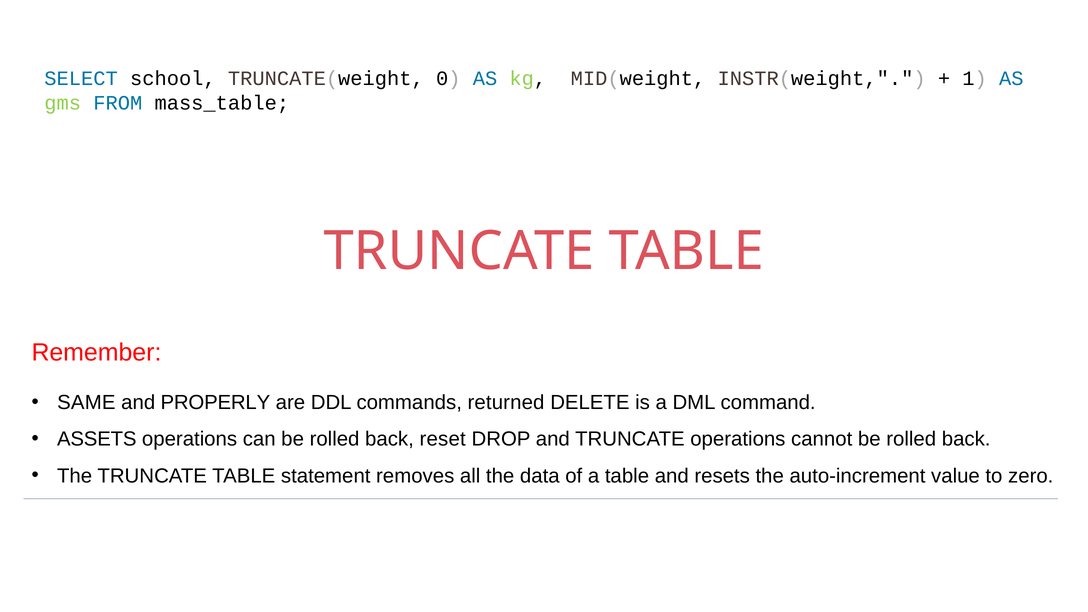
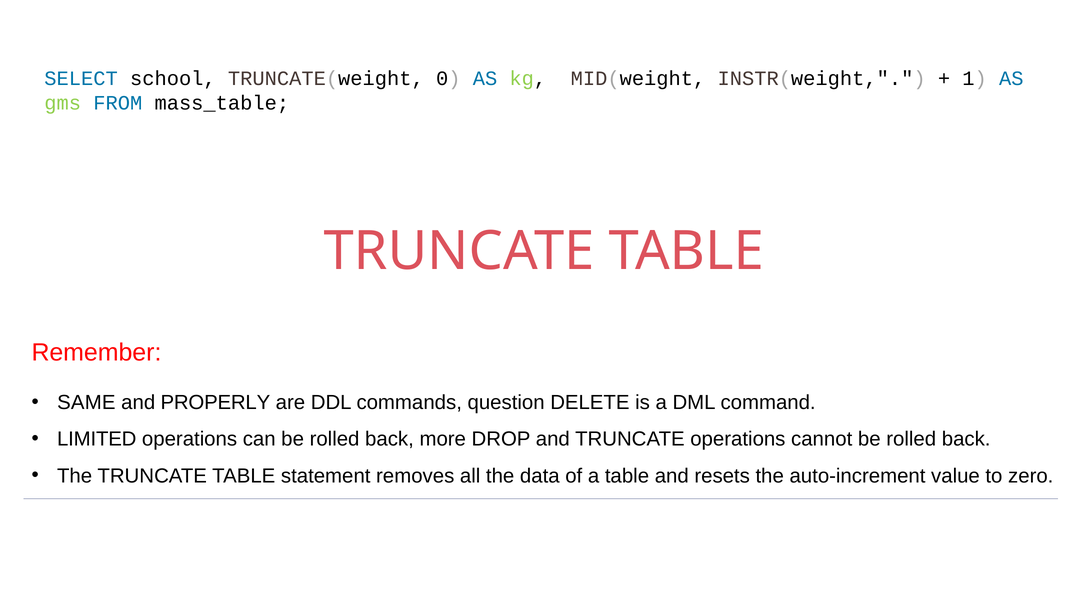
returned: returned -> question
ASSETS: ASSETS -> LIMITED
reset: reset -> more
